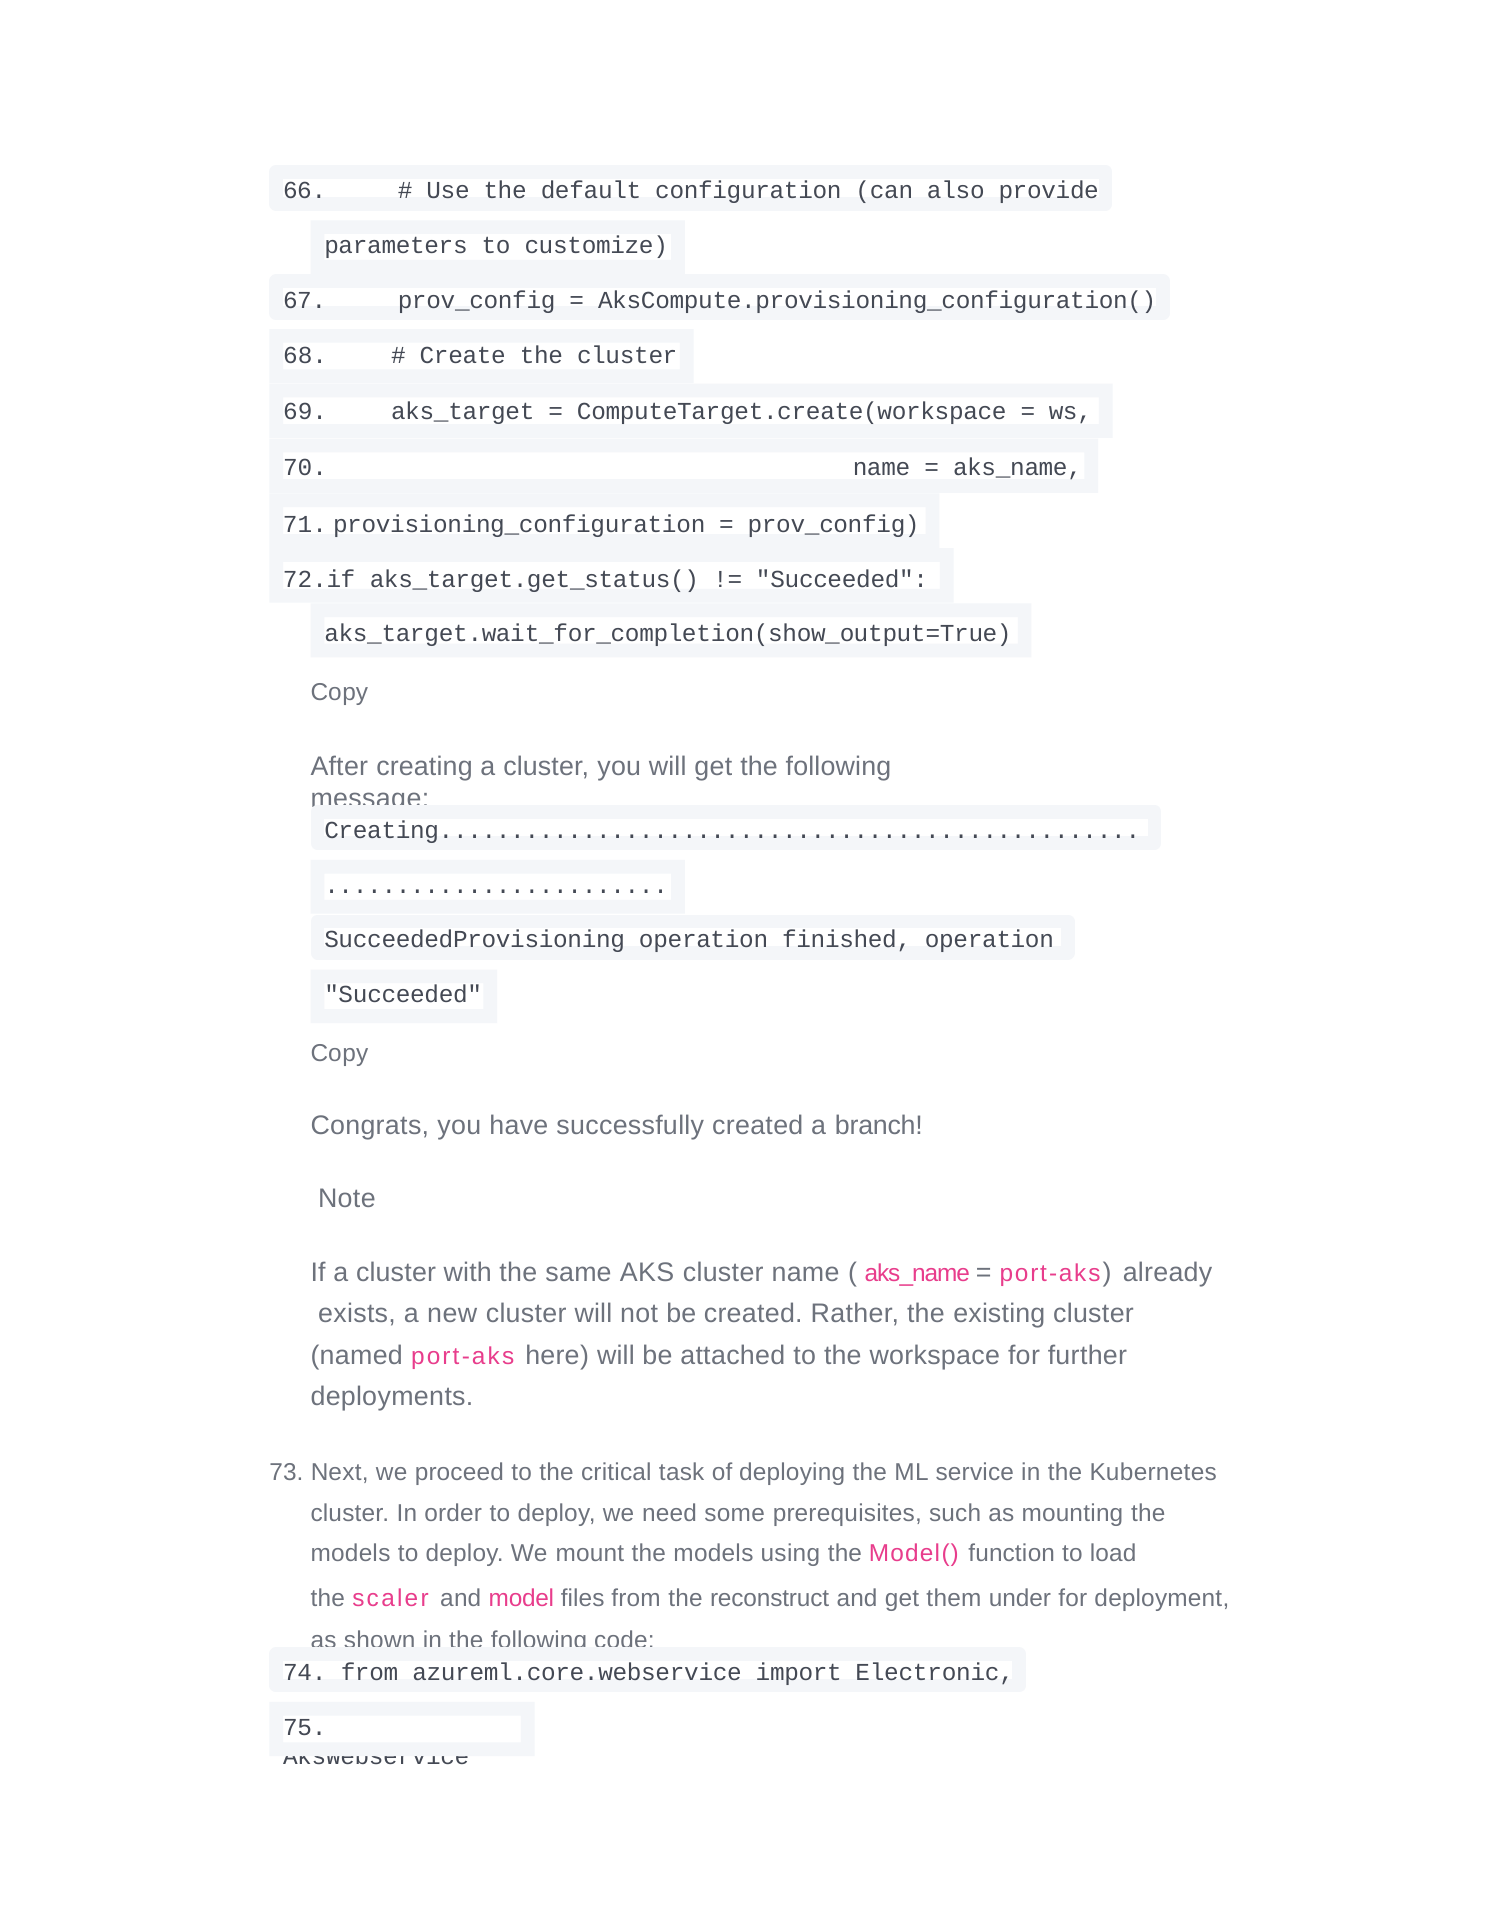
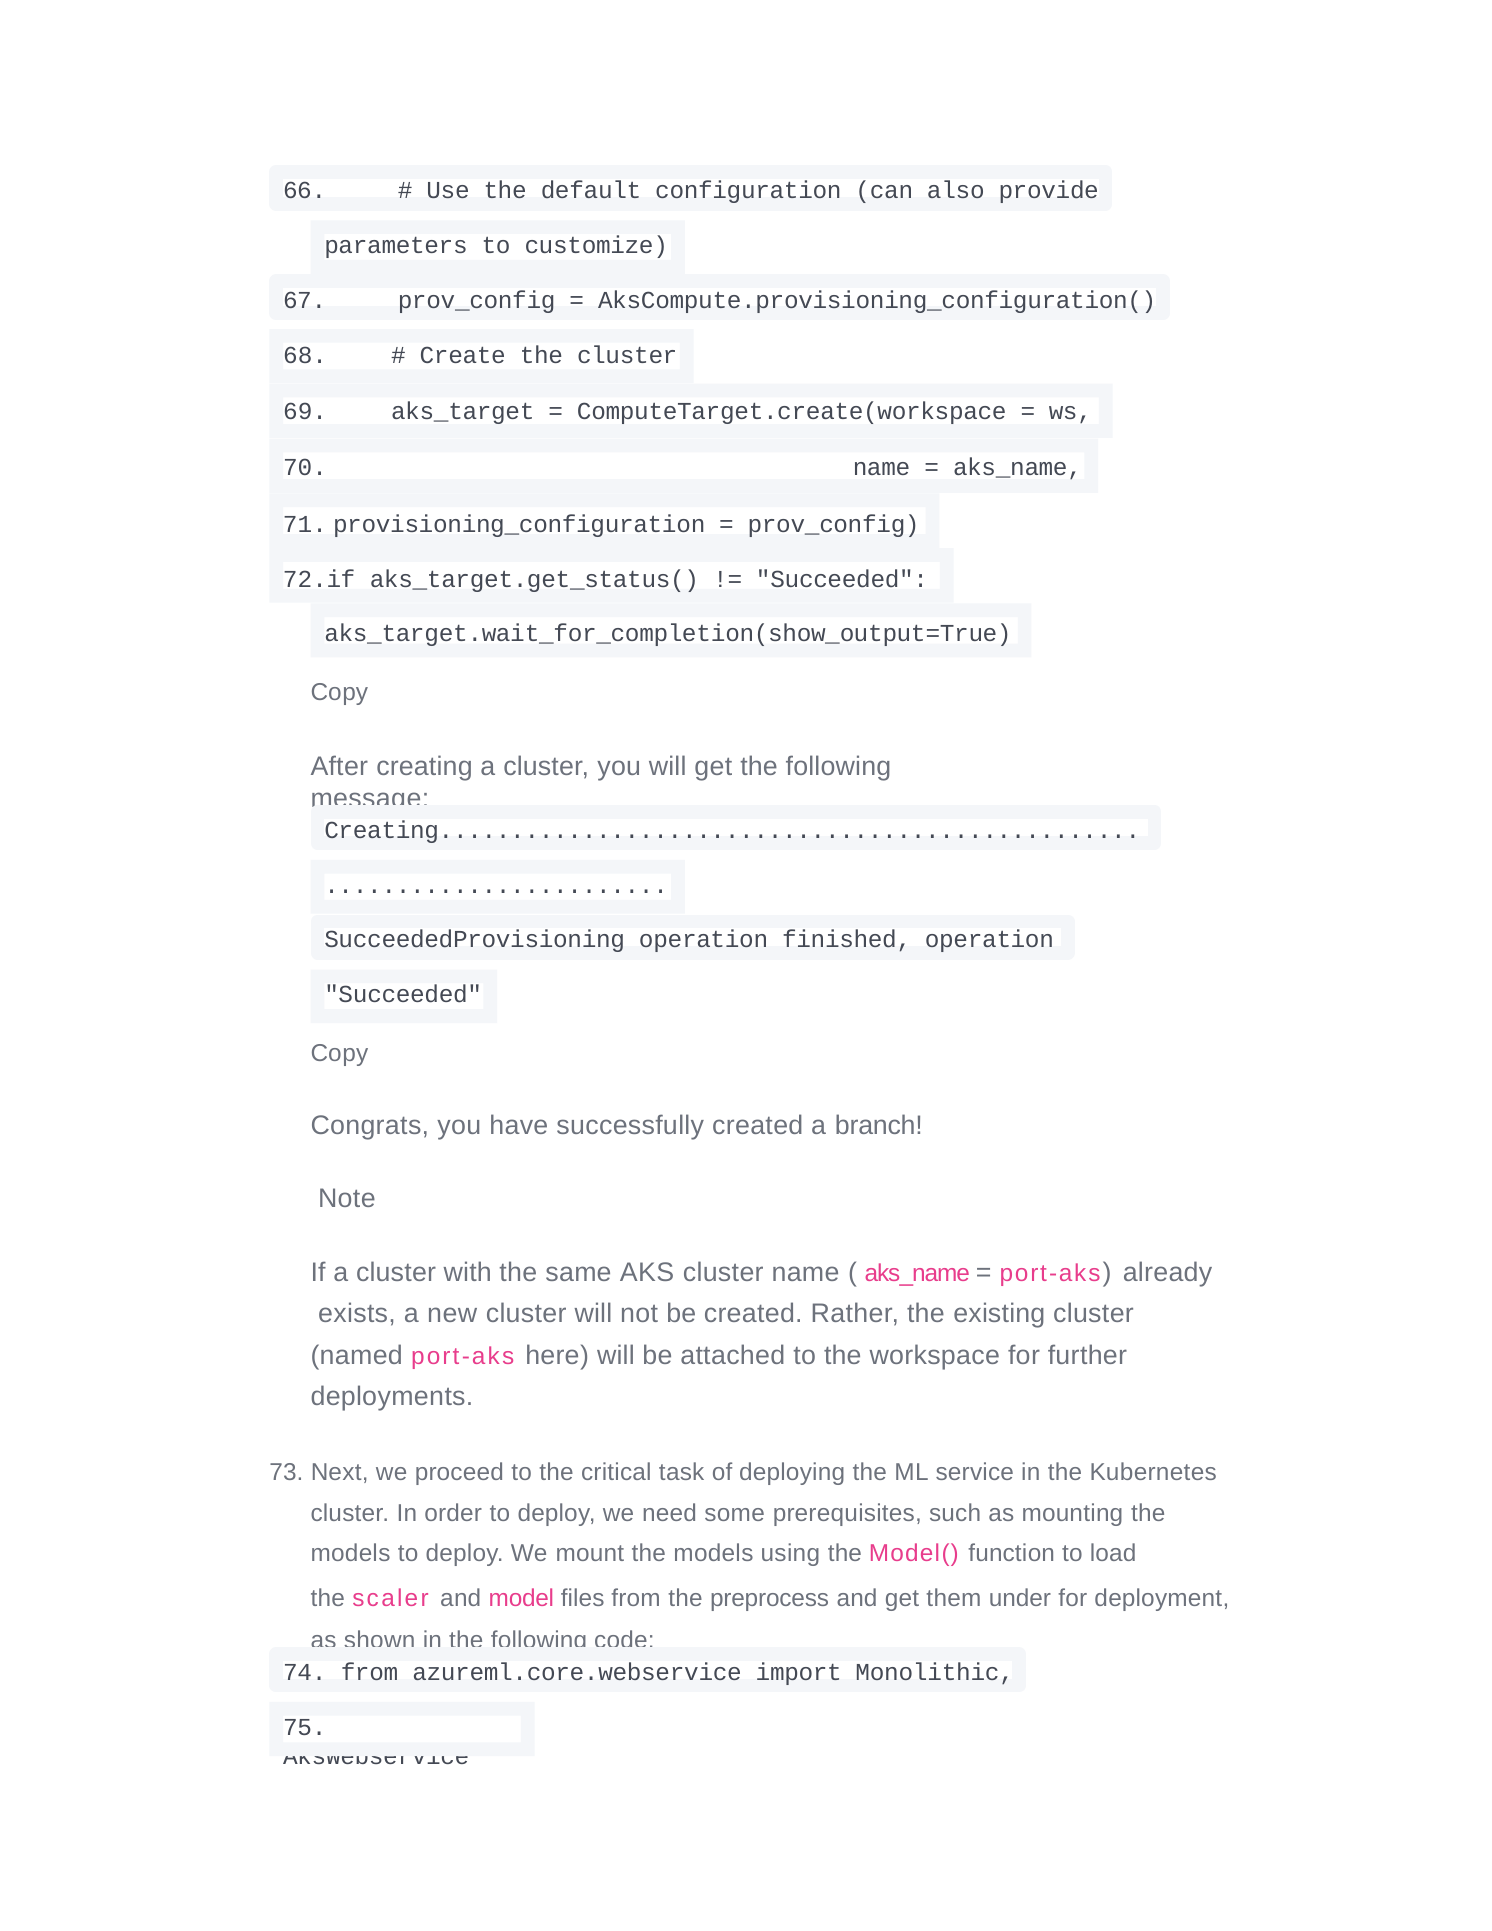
reconstruct: reconstruct -> preprocess
Electronic: Electronic -> Monolithic
